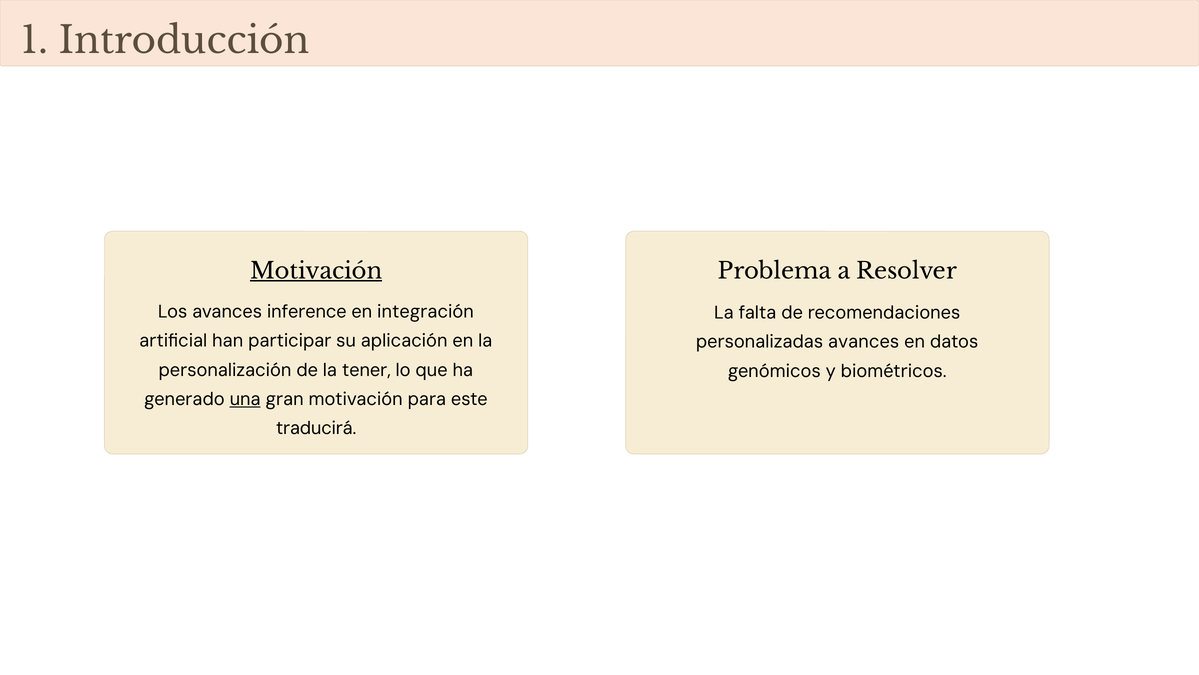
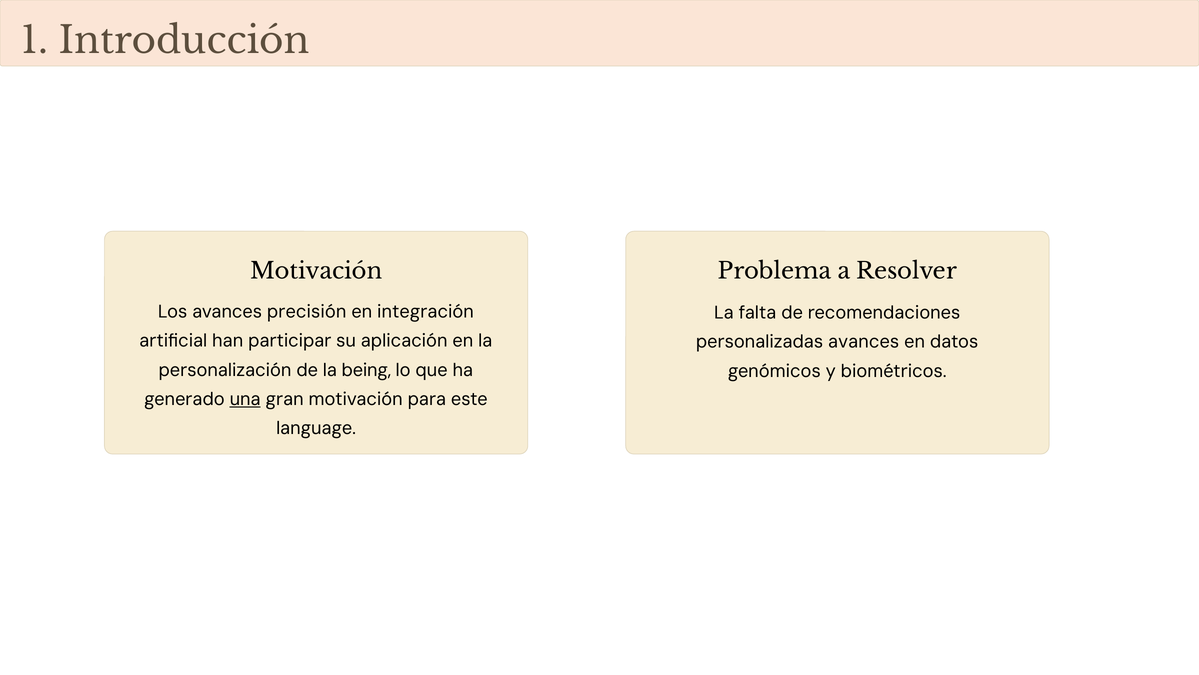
Motivación at (316, 271) underline: present -> none
inference: inference -> precisión
tener: tener -> being
traducirá: traducirá -> language
